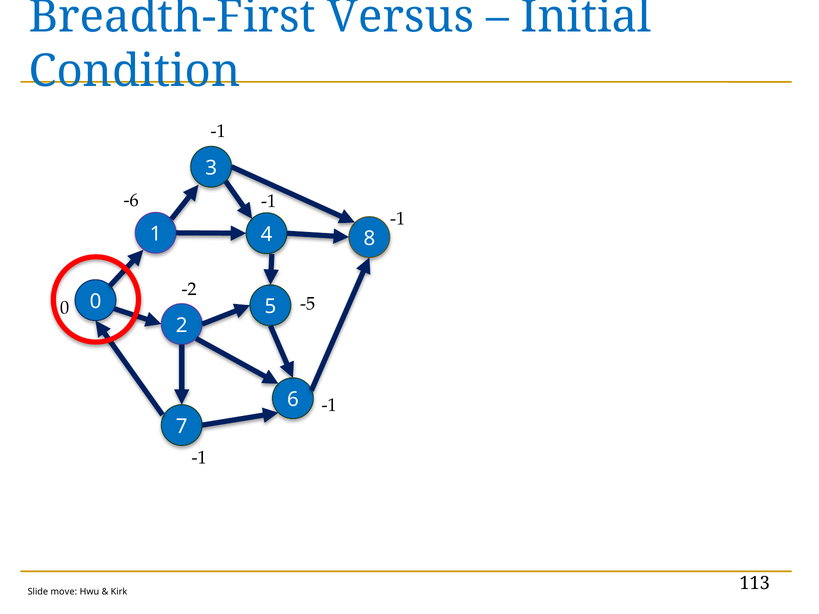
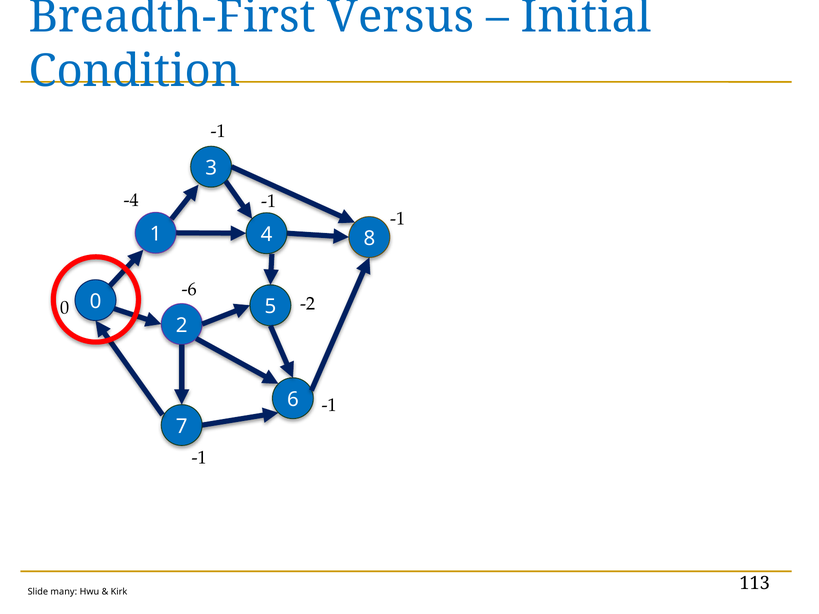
-6: -6 -> -4
-2: -2 -> -6
-5: -5 -> -2
move: move -> many
